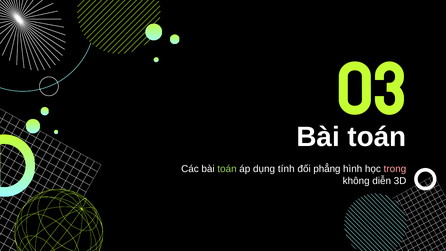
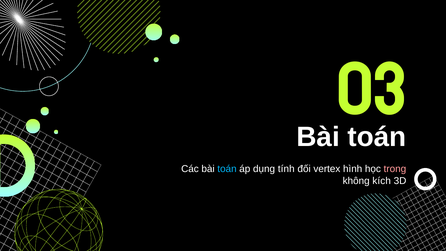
toán at (227, 169) colour: light green -> light blue
phẳng: phẳng -> vertex
diễn: diễn -> kích
